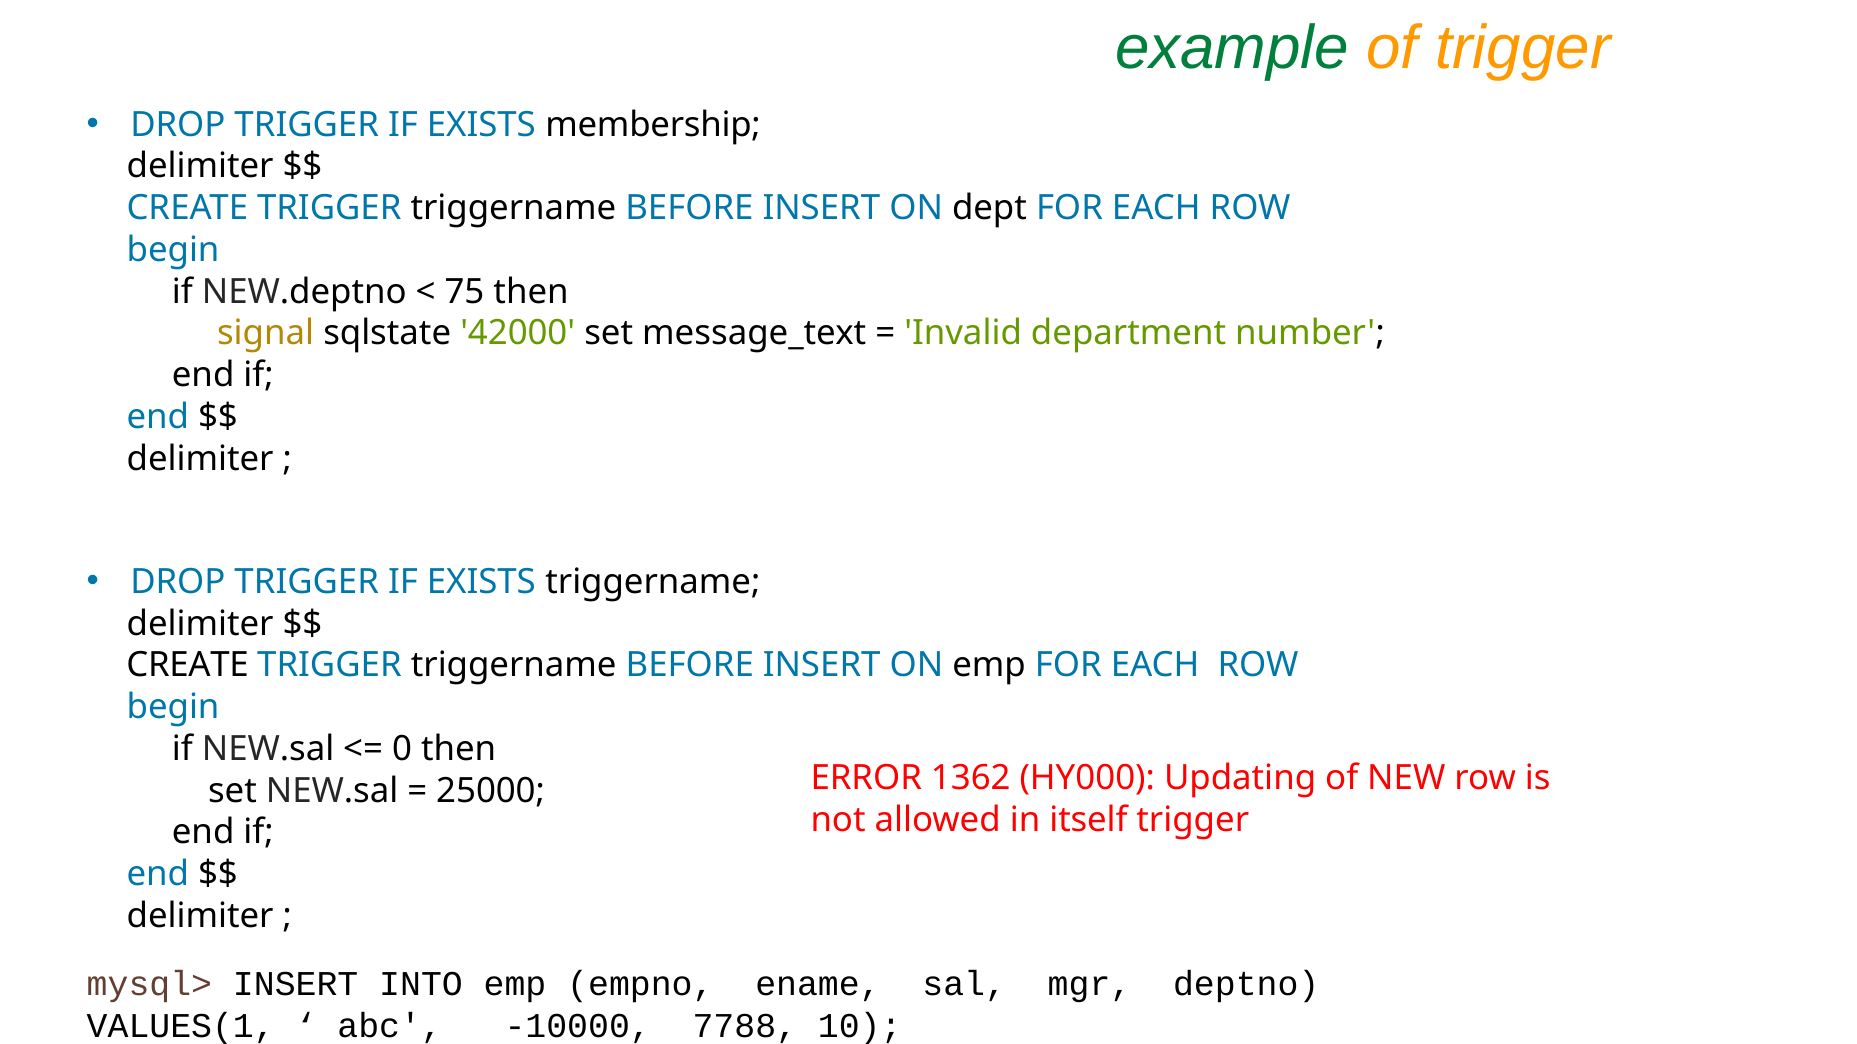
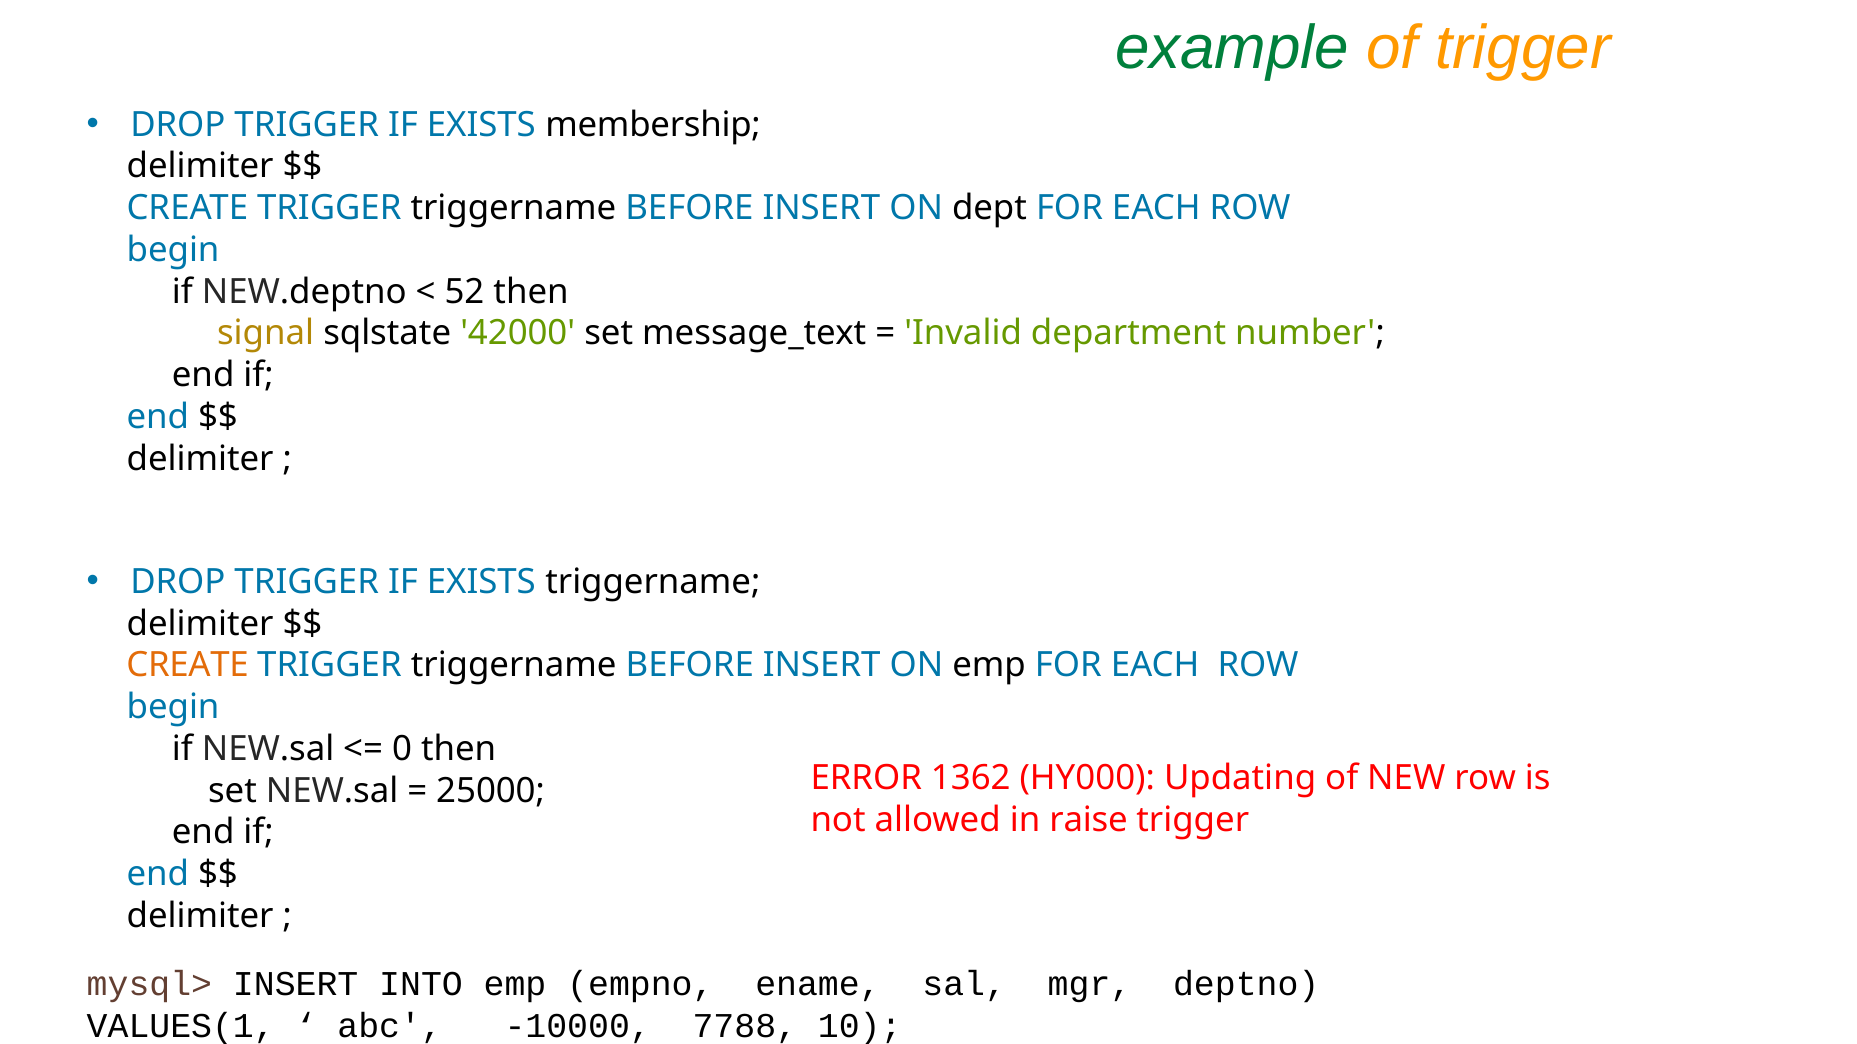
75: 75 -> 52
CREATE at (188, 666) colour: black -> orange
itself: itself -> raise
